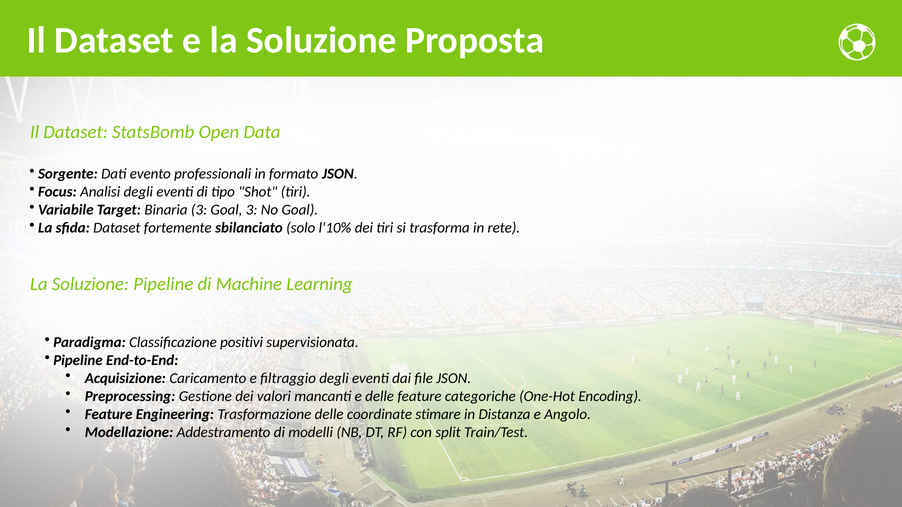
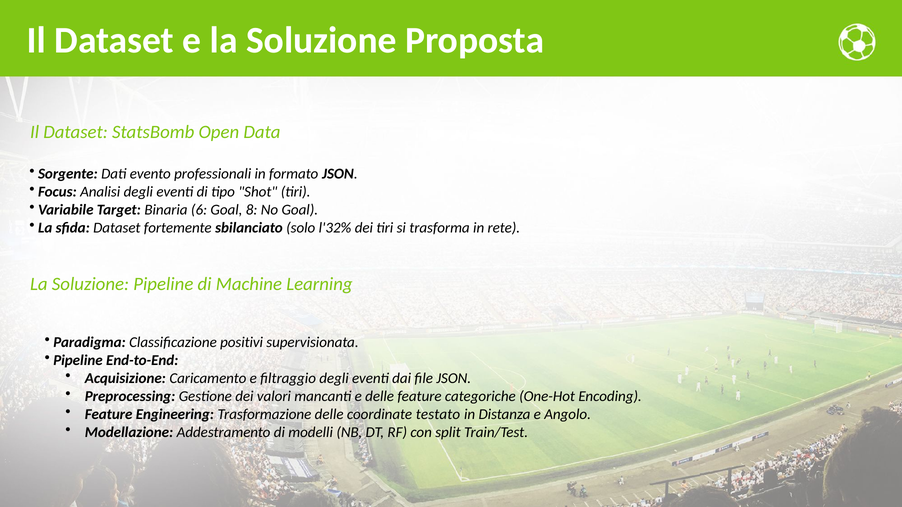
Binaria 3: 3 -> 6
Goal 3: 3 -> 8
l'10%: l'10% -> l'32%
stimare: stimare -> testato
